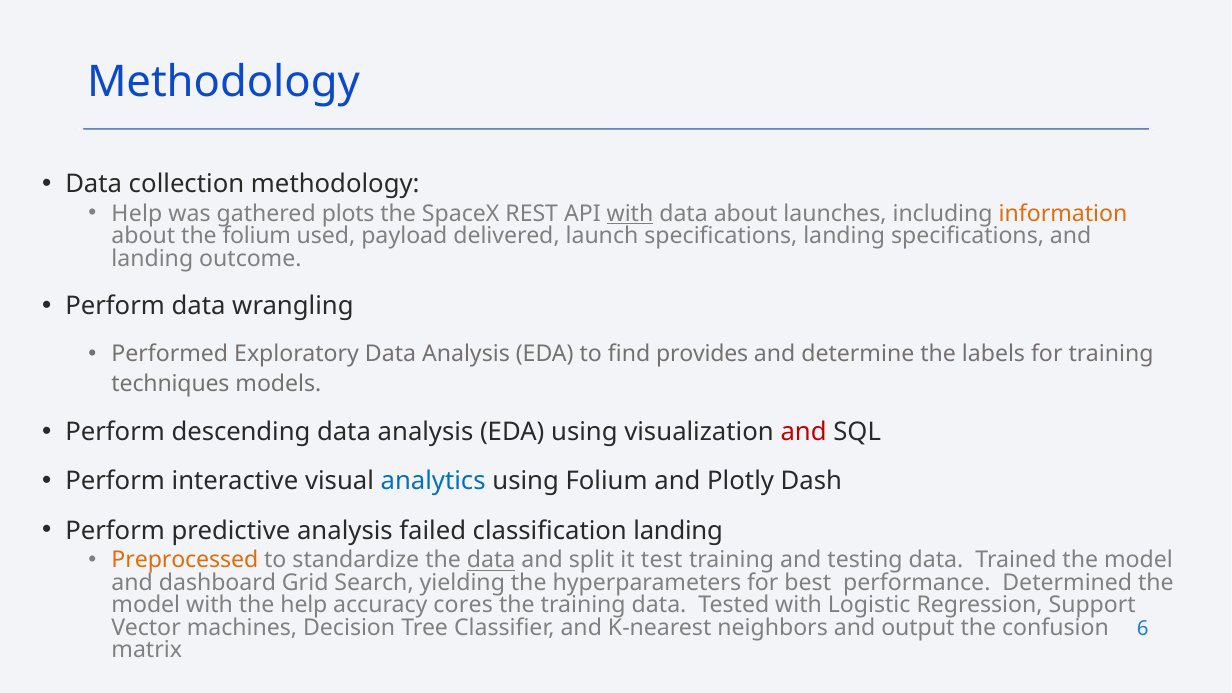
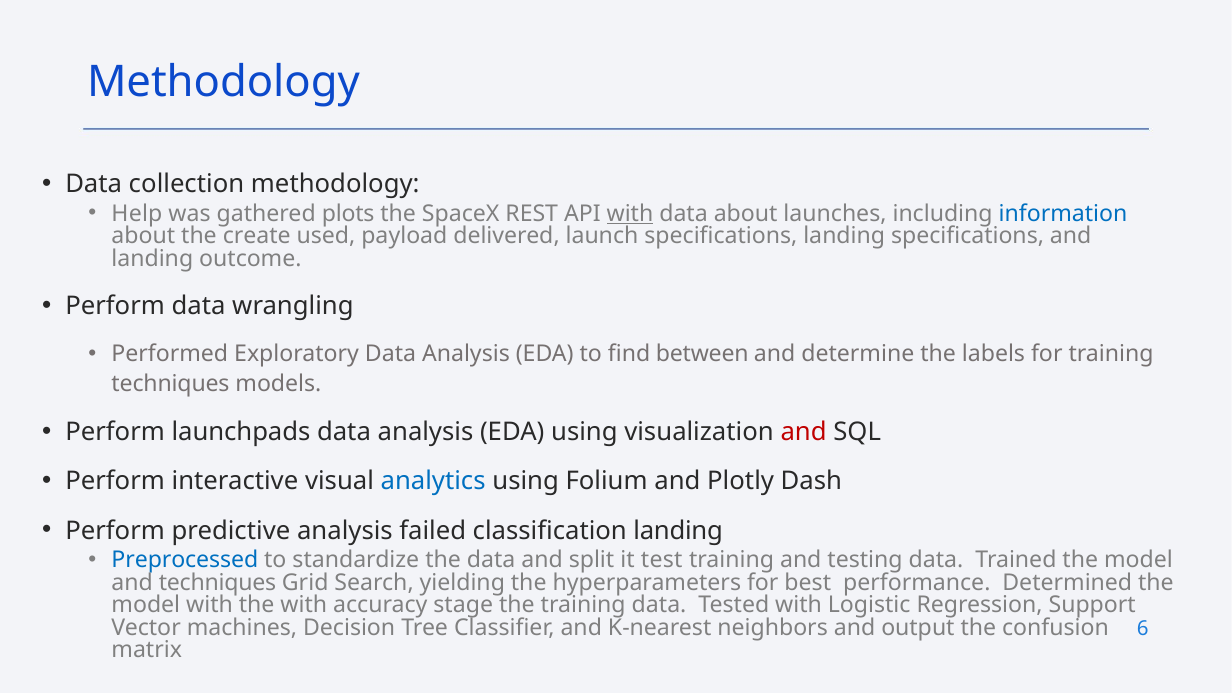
information colour: orange -> blue
the folium: folium -> create
provides: provides -> between
descending: descending -> launchpads
Preprocessed colour: orange -> blue
data at (491, 560) underline: present -> none
and dashboard: dashboard -> techniques
the help: help -> with
cores: cores -> stage
